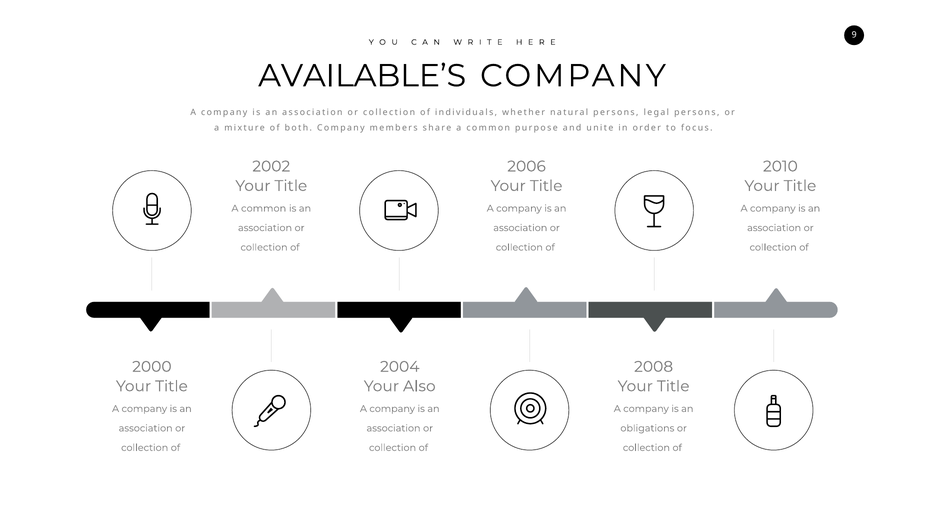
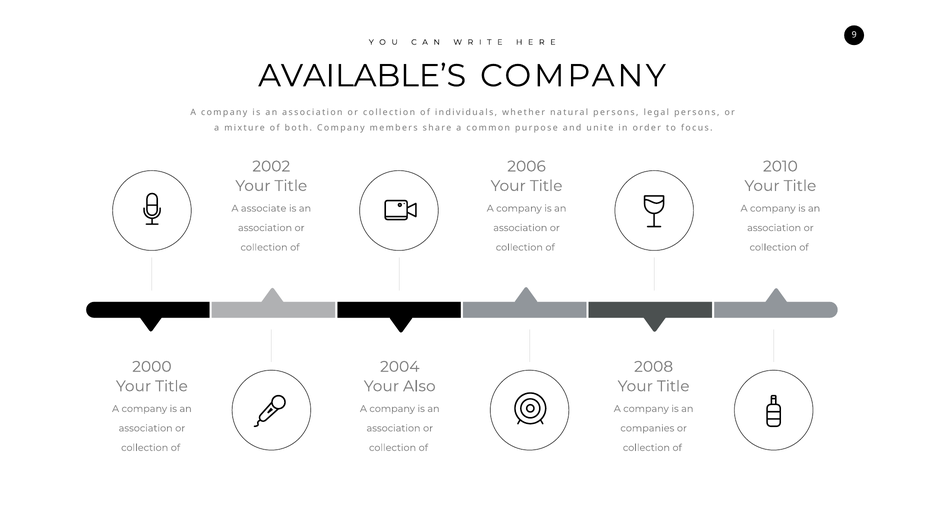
common at (264, 209): common -> associate
obligations: obligations -> companies
